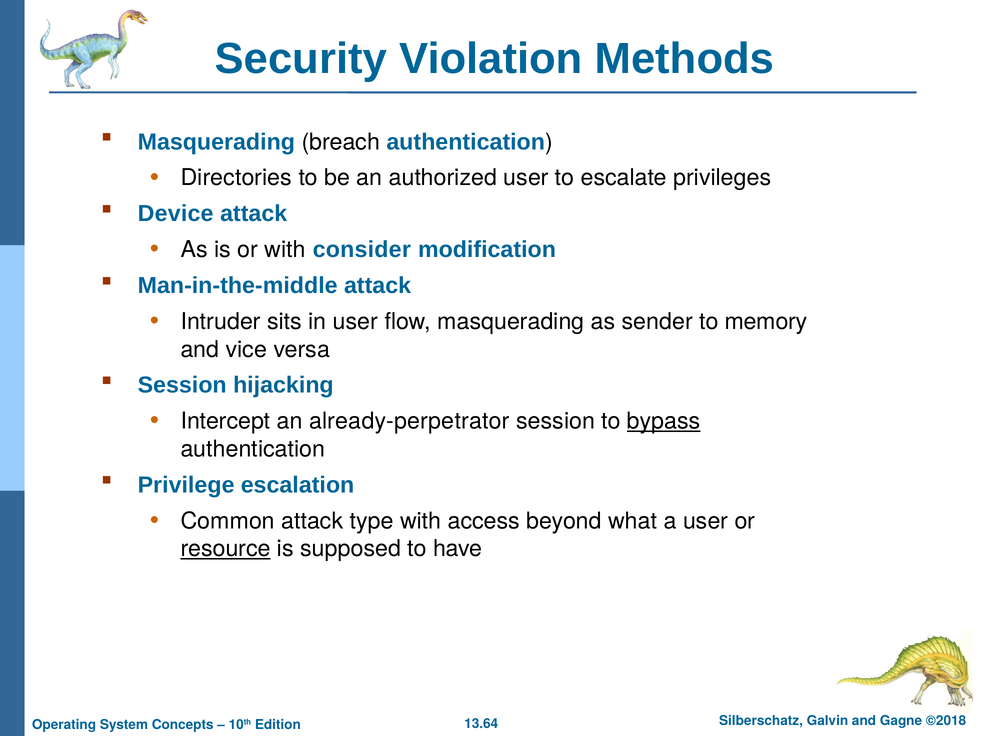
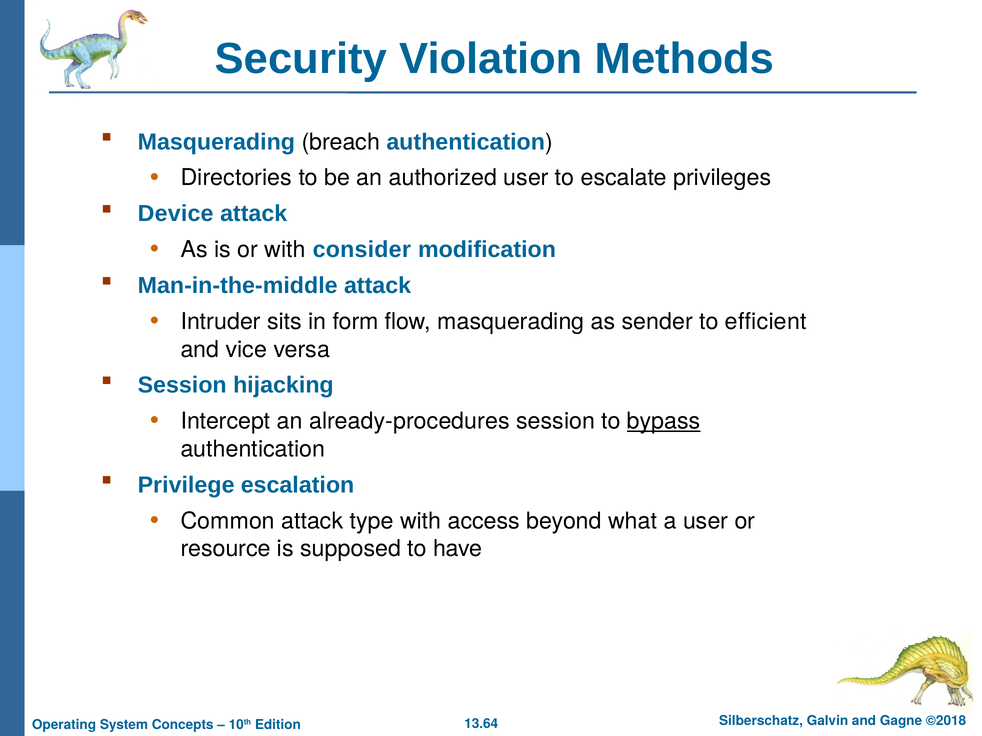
in user: user -> form
memory: memory -> efficient
already-perpetrator: already-perpetrator -> already-procedures
resource underline: present -> none
